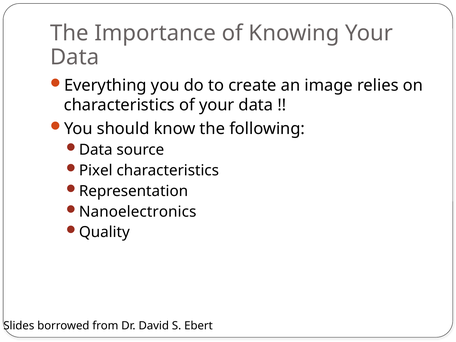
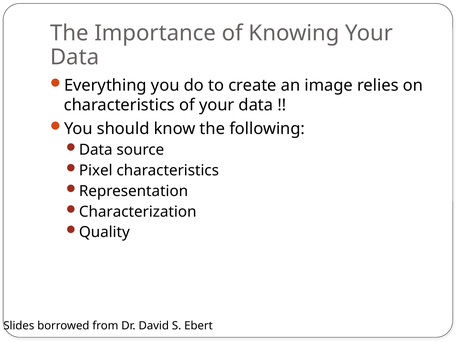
Nanoelectronics: Nanoelectronics -> Characterization
